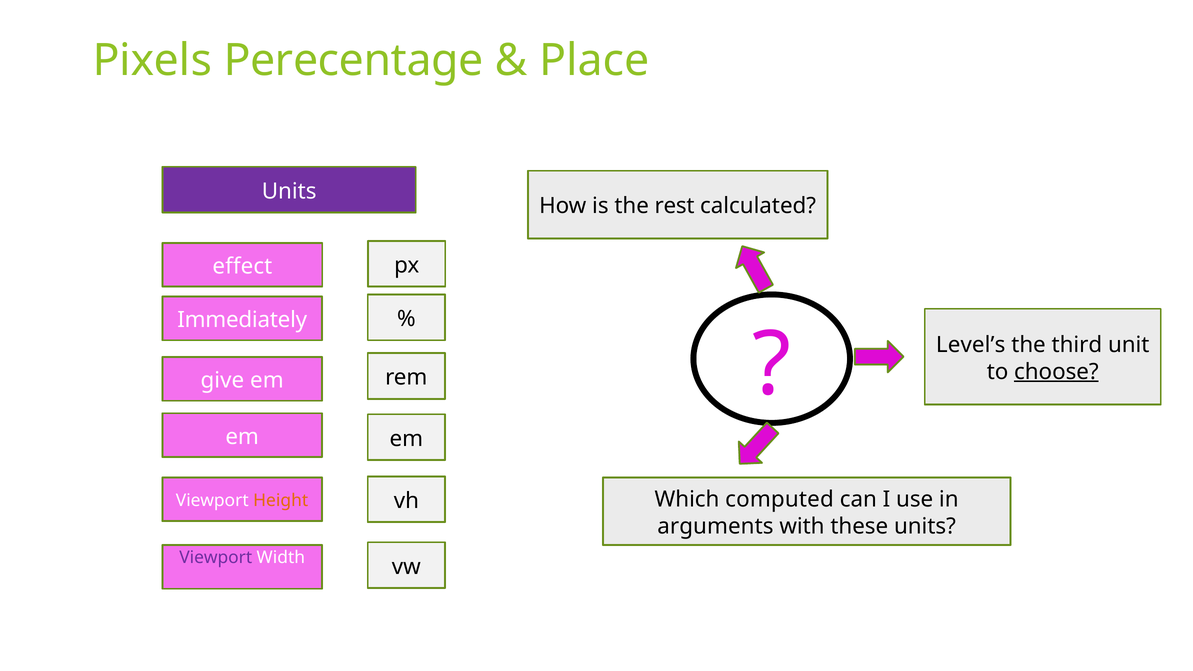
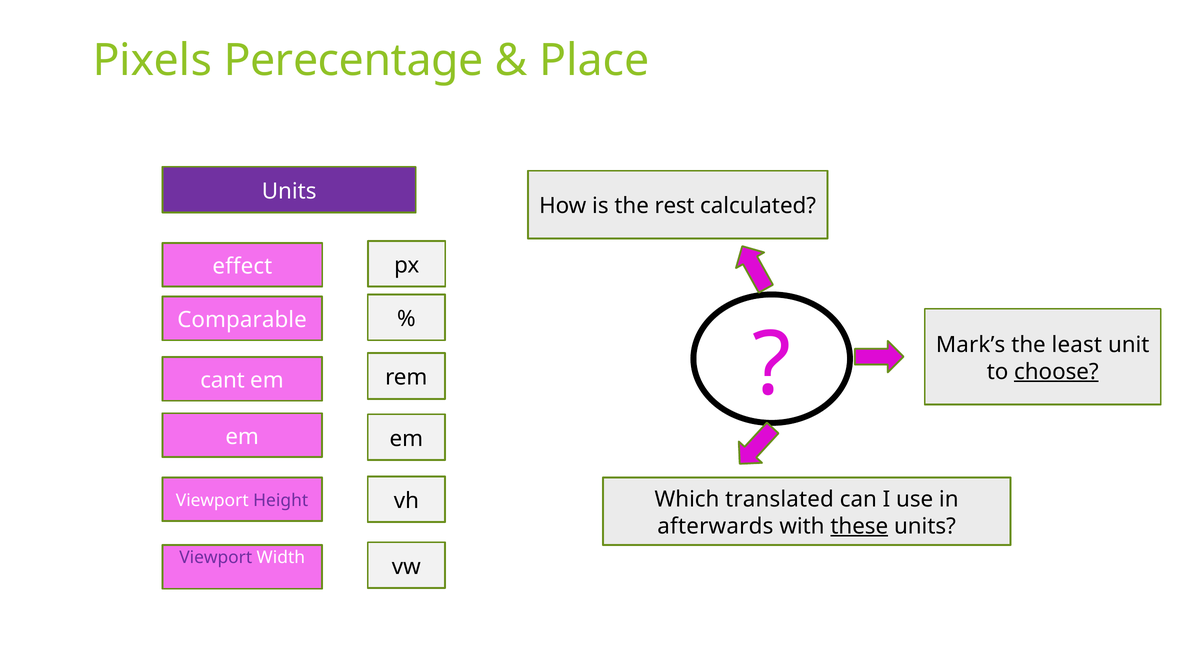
Immediately: Immediately -> Comparable
Level’s: Level’s -> Mark’s
third: third -> least
give: give -> cant
computed: computed -> translated
Height colour: orange -> purple
arguments: arguments -> afterwards
these underline: none -> present
